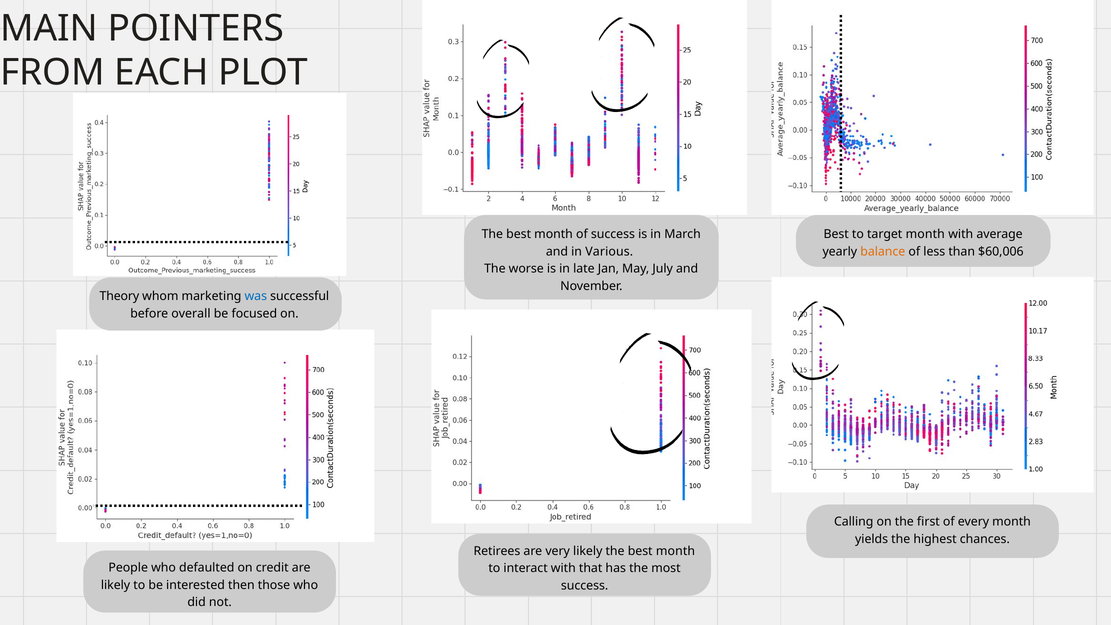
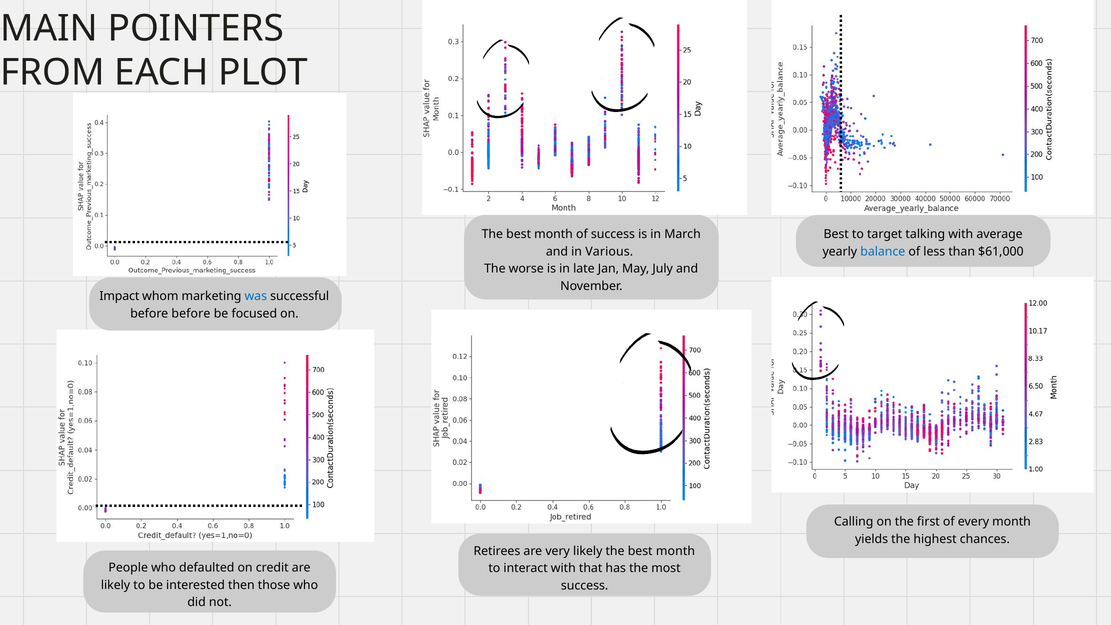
target month: month -> talking
balance colour: orange -> blue
$60,006: $60,006 -> $61,000
Theory: Theory -> Impact
before overall: overall -> before
